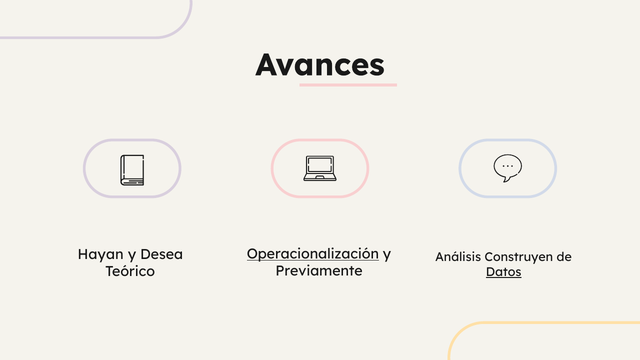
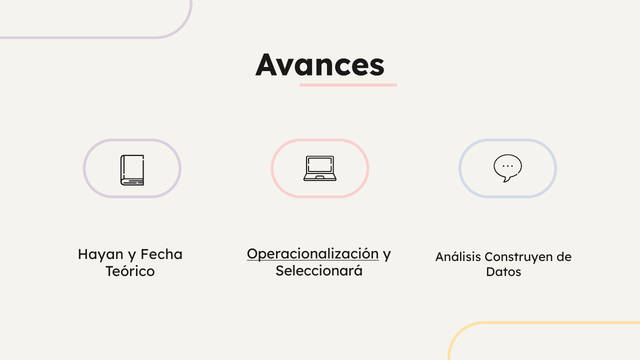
Desea: Desea -> Fecha
Previamente: Previamente -> Seleccionará
Datos underline: present -> none
